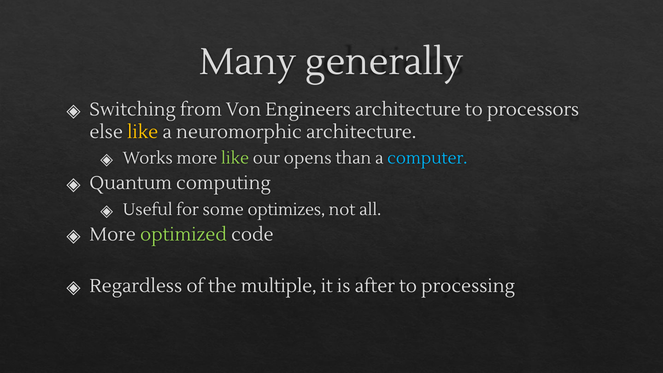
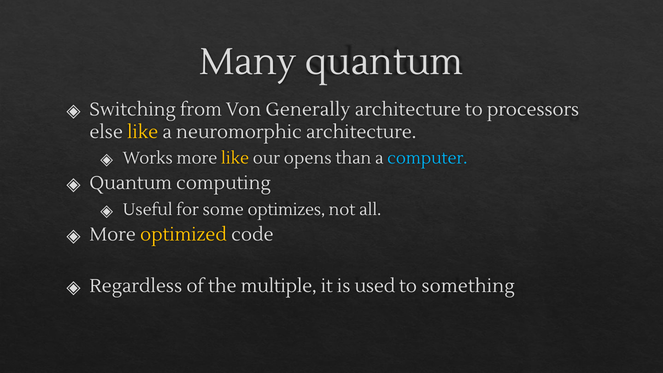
Many generally: generally -> quantum
Engineers: Engineers -> Generally
like at (235, 158) colour: light green -> yellow
optimized colour: light green -> yellow
after: after -> used
processing: processing -> something
